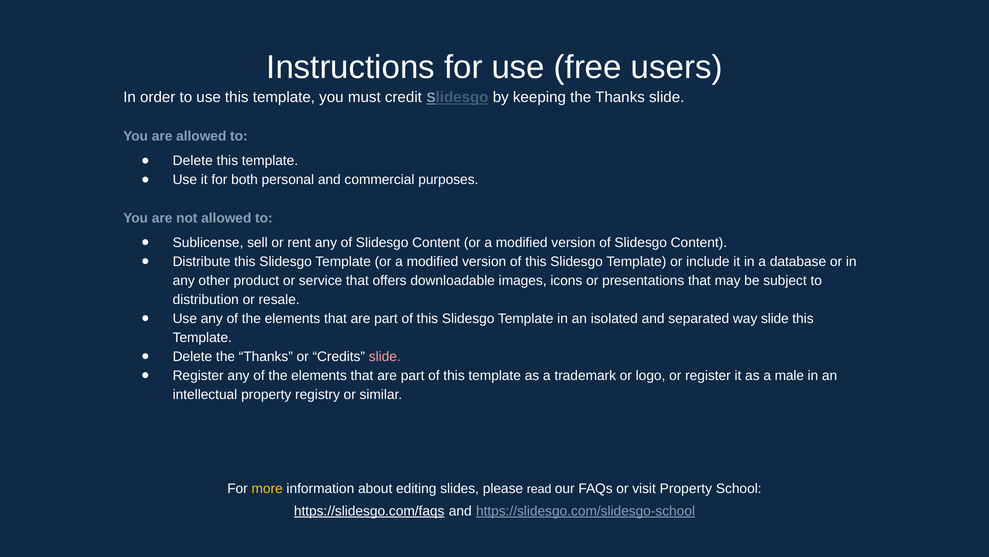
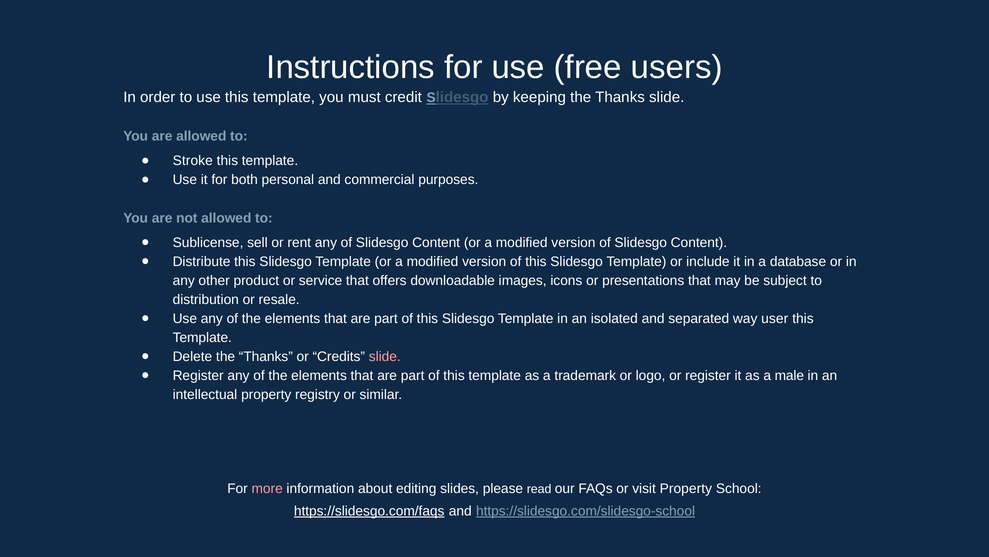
Delete at (193, 161): Delete -> Stroke
way slide: slide -> user
more colour: yellow -> pink
